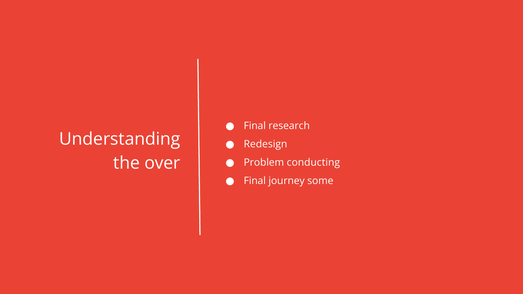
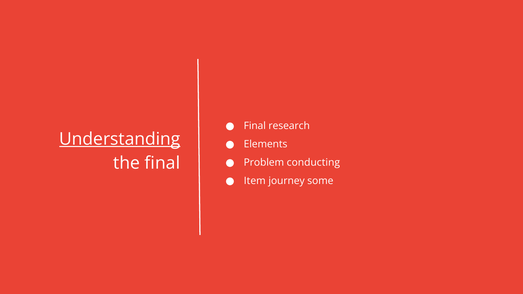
Understanding underline: none -> present
Redesign: Redesign -> Elements
the over: over -> final
Final at (255, 181): Final -> Item
